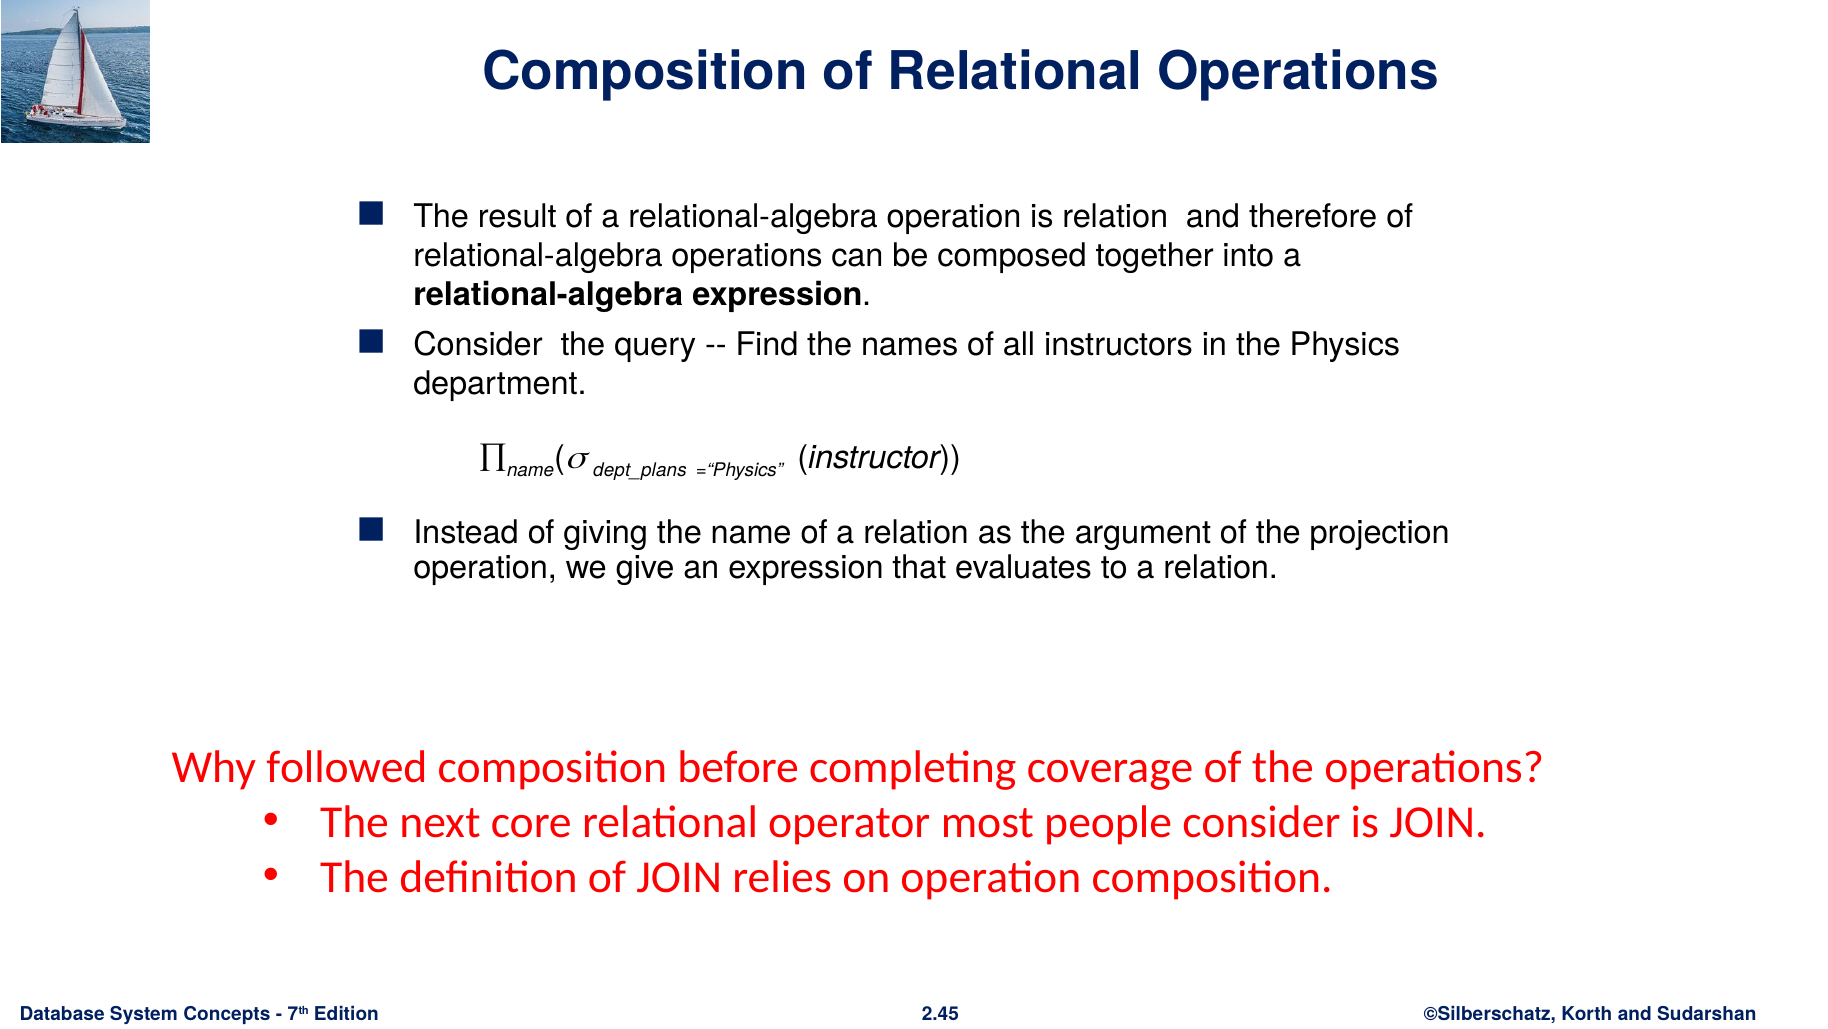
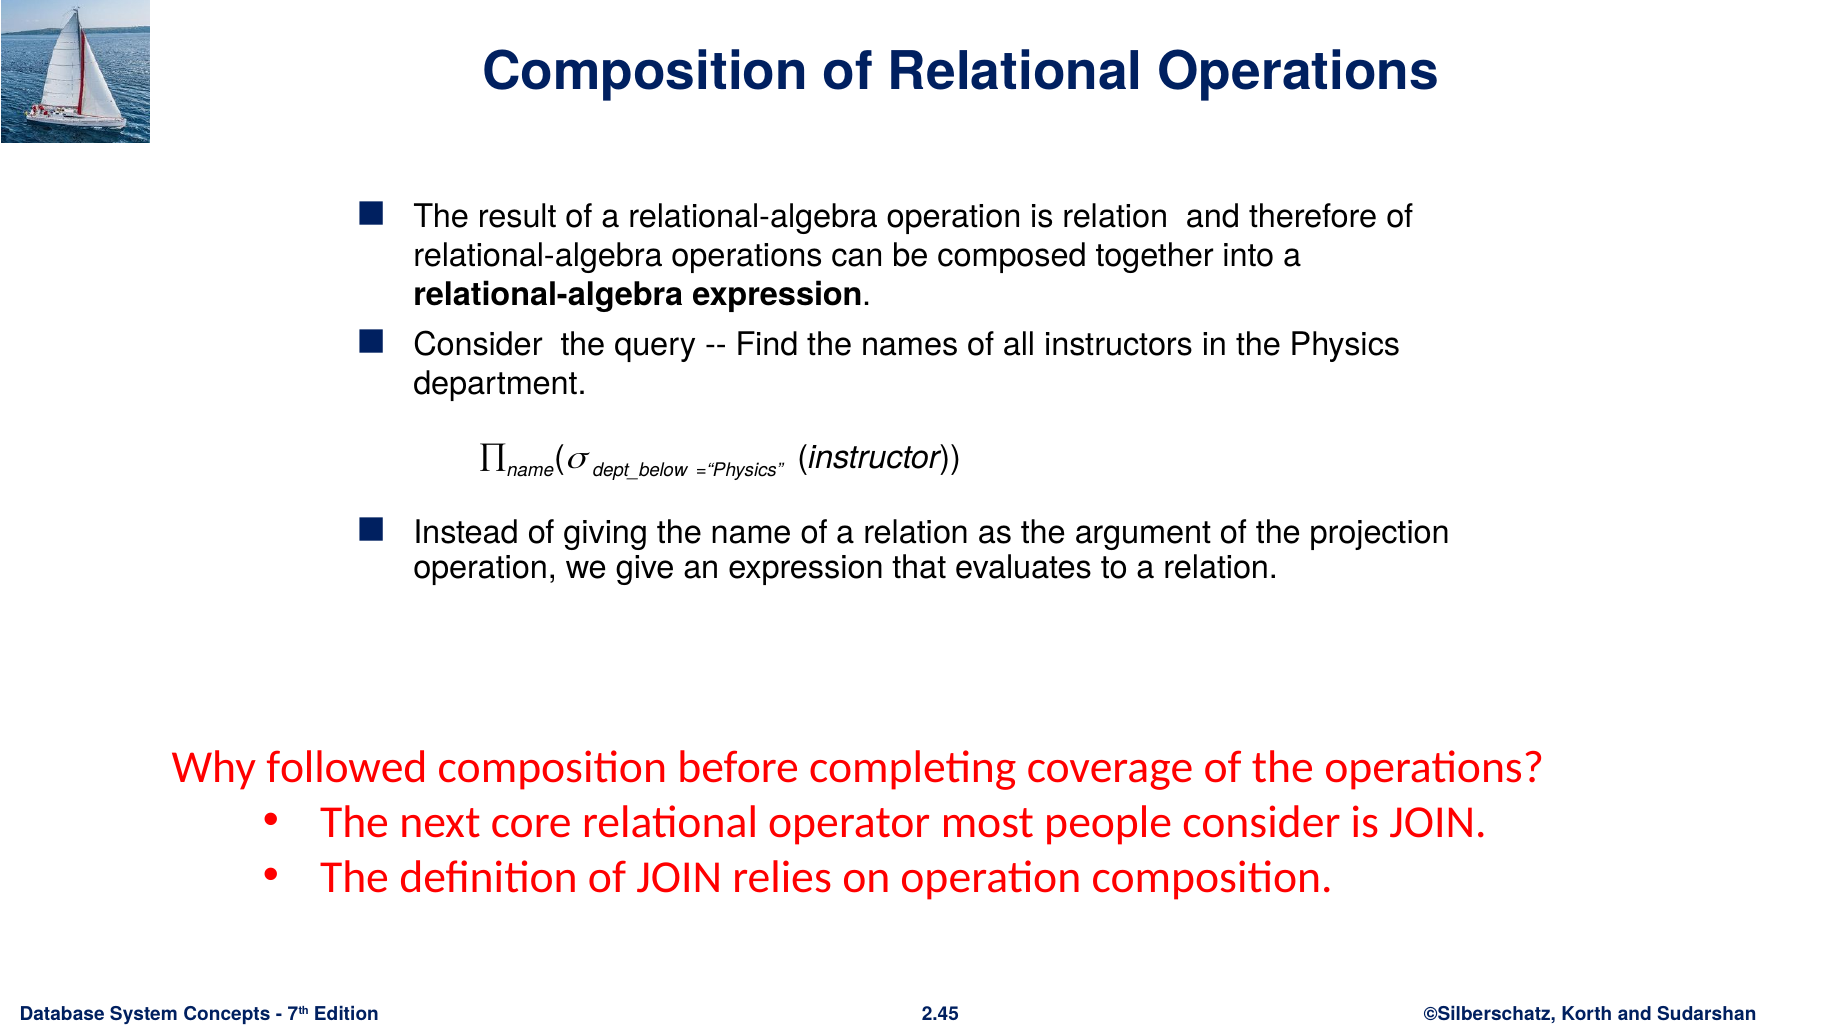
dept_plans: dept_plans -> dept_below
